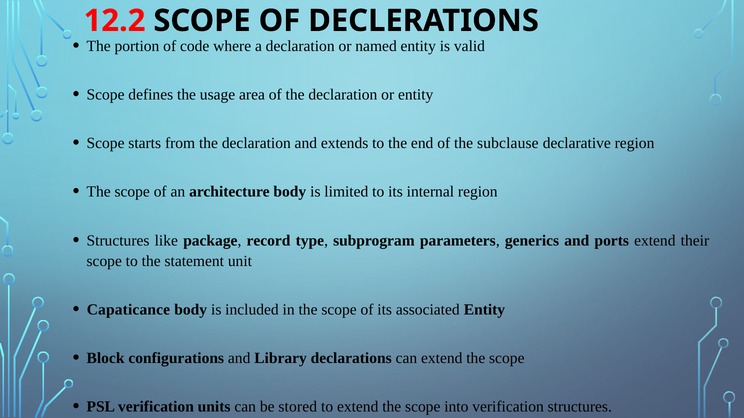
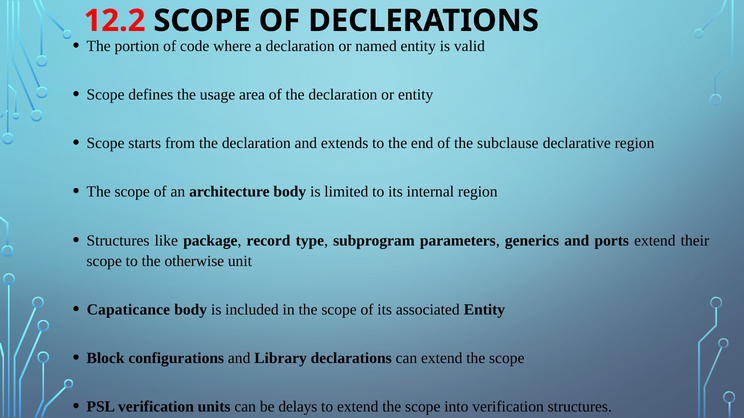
statement: statement -> otherwise
stored: stored -> delays
